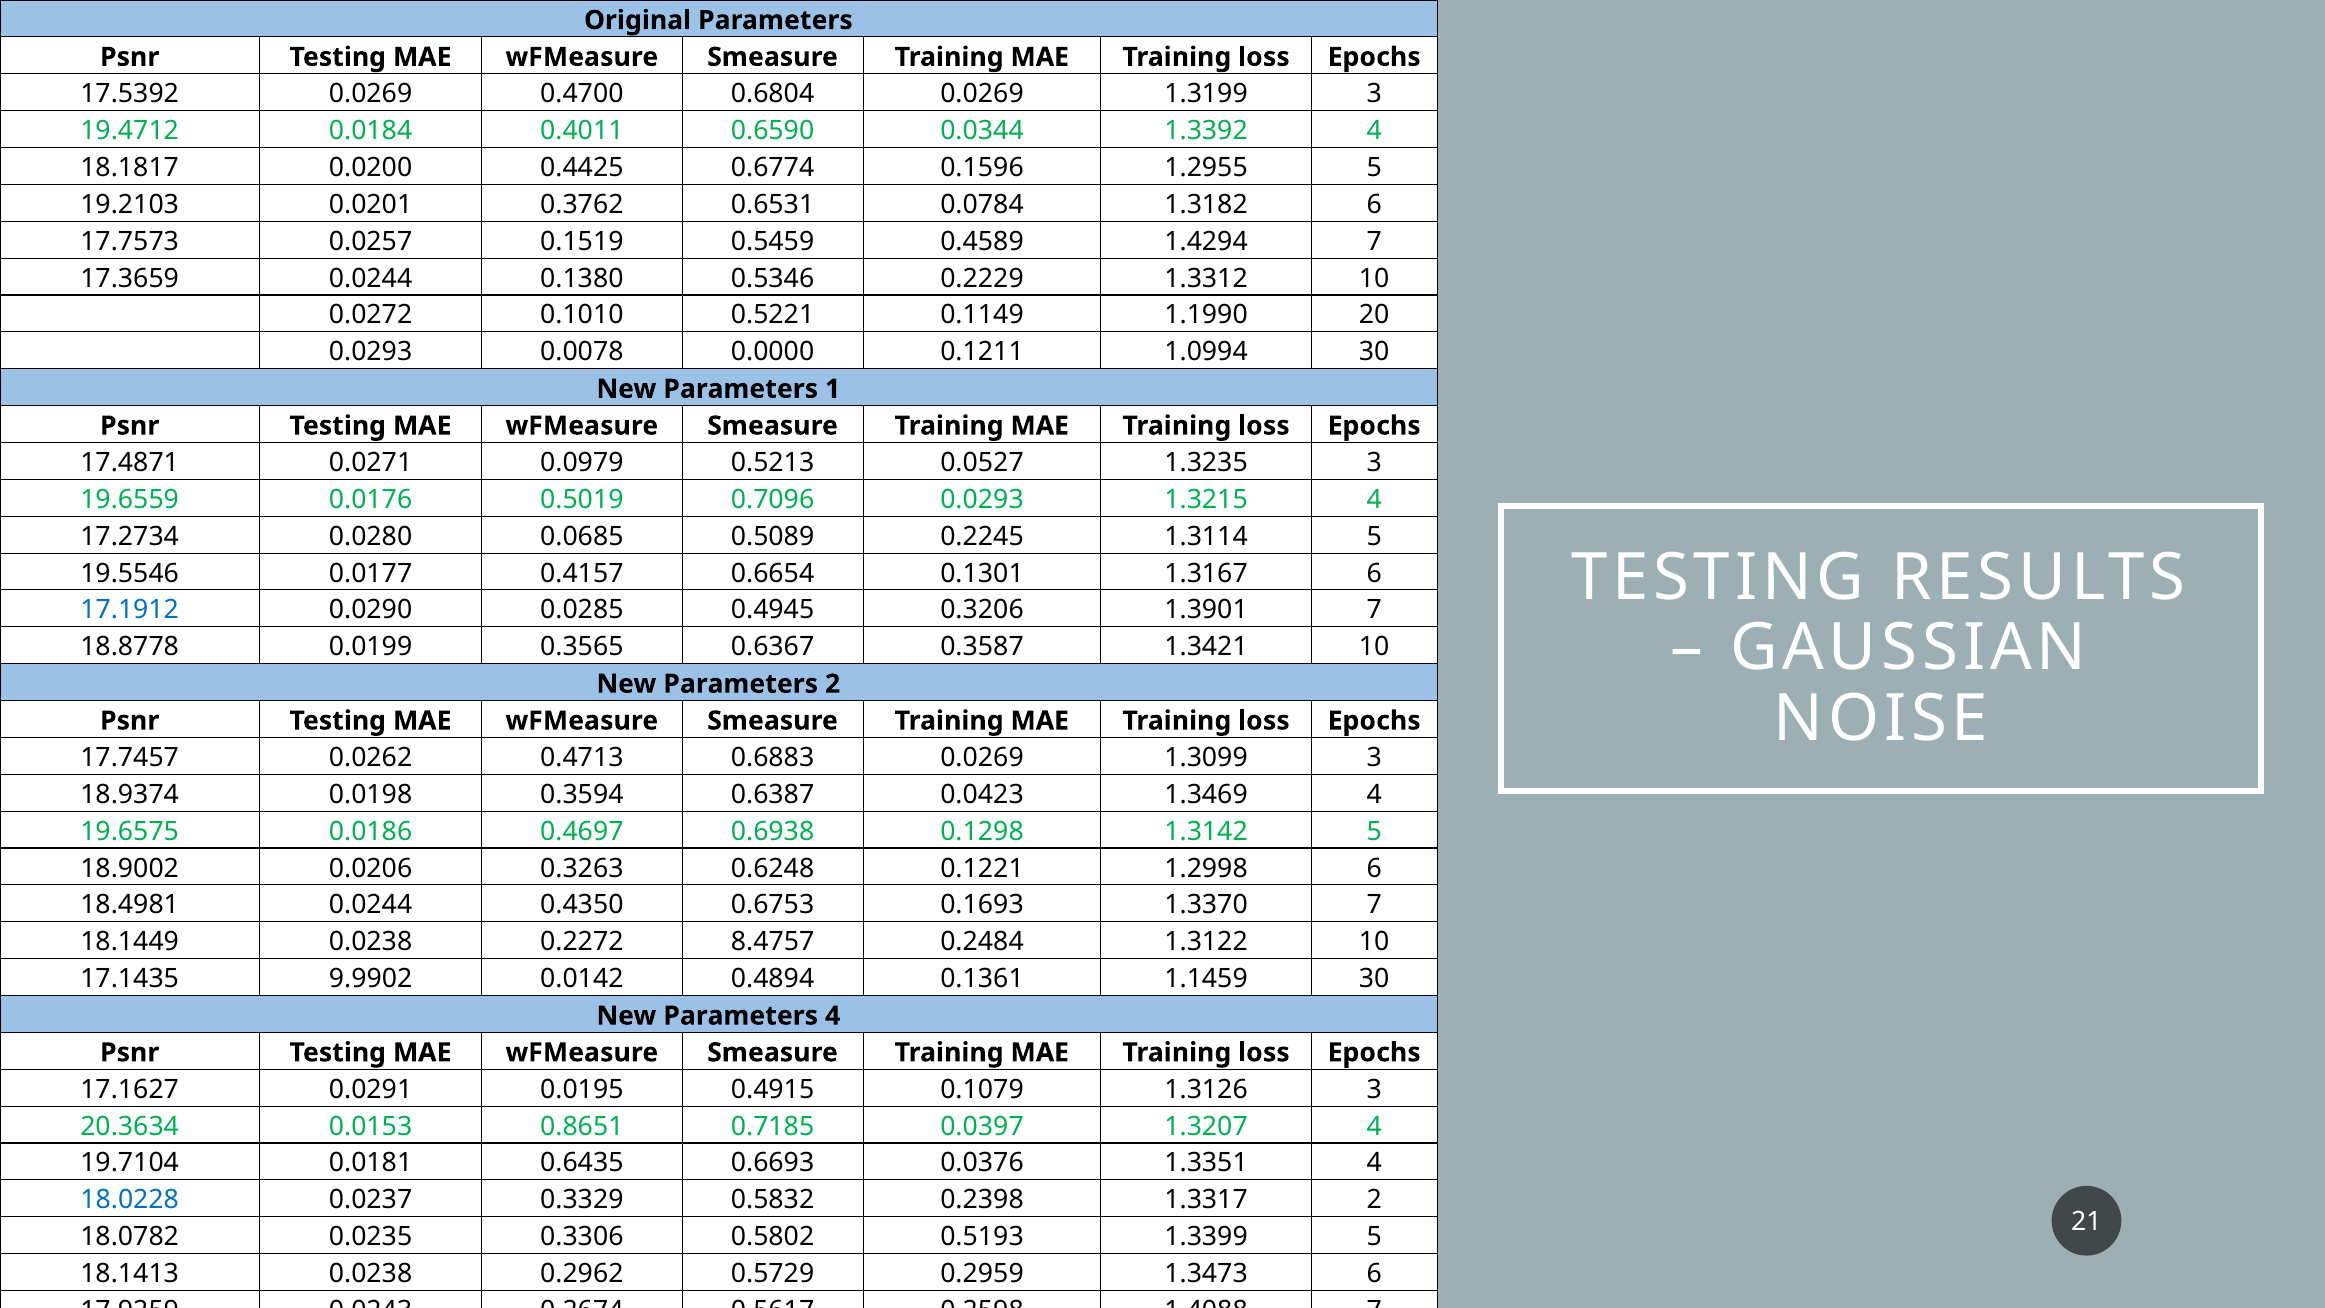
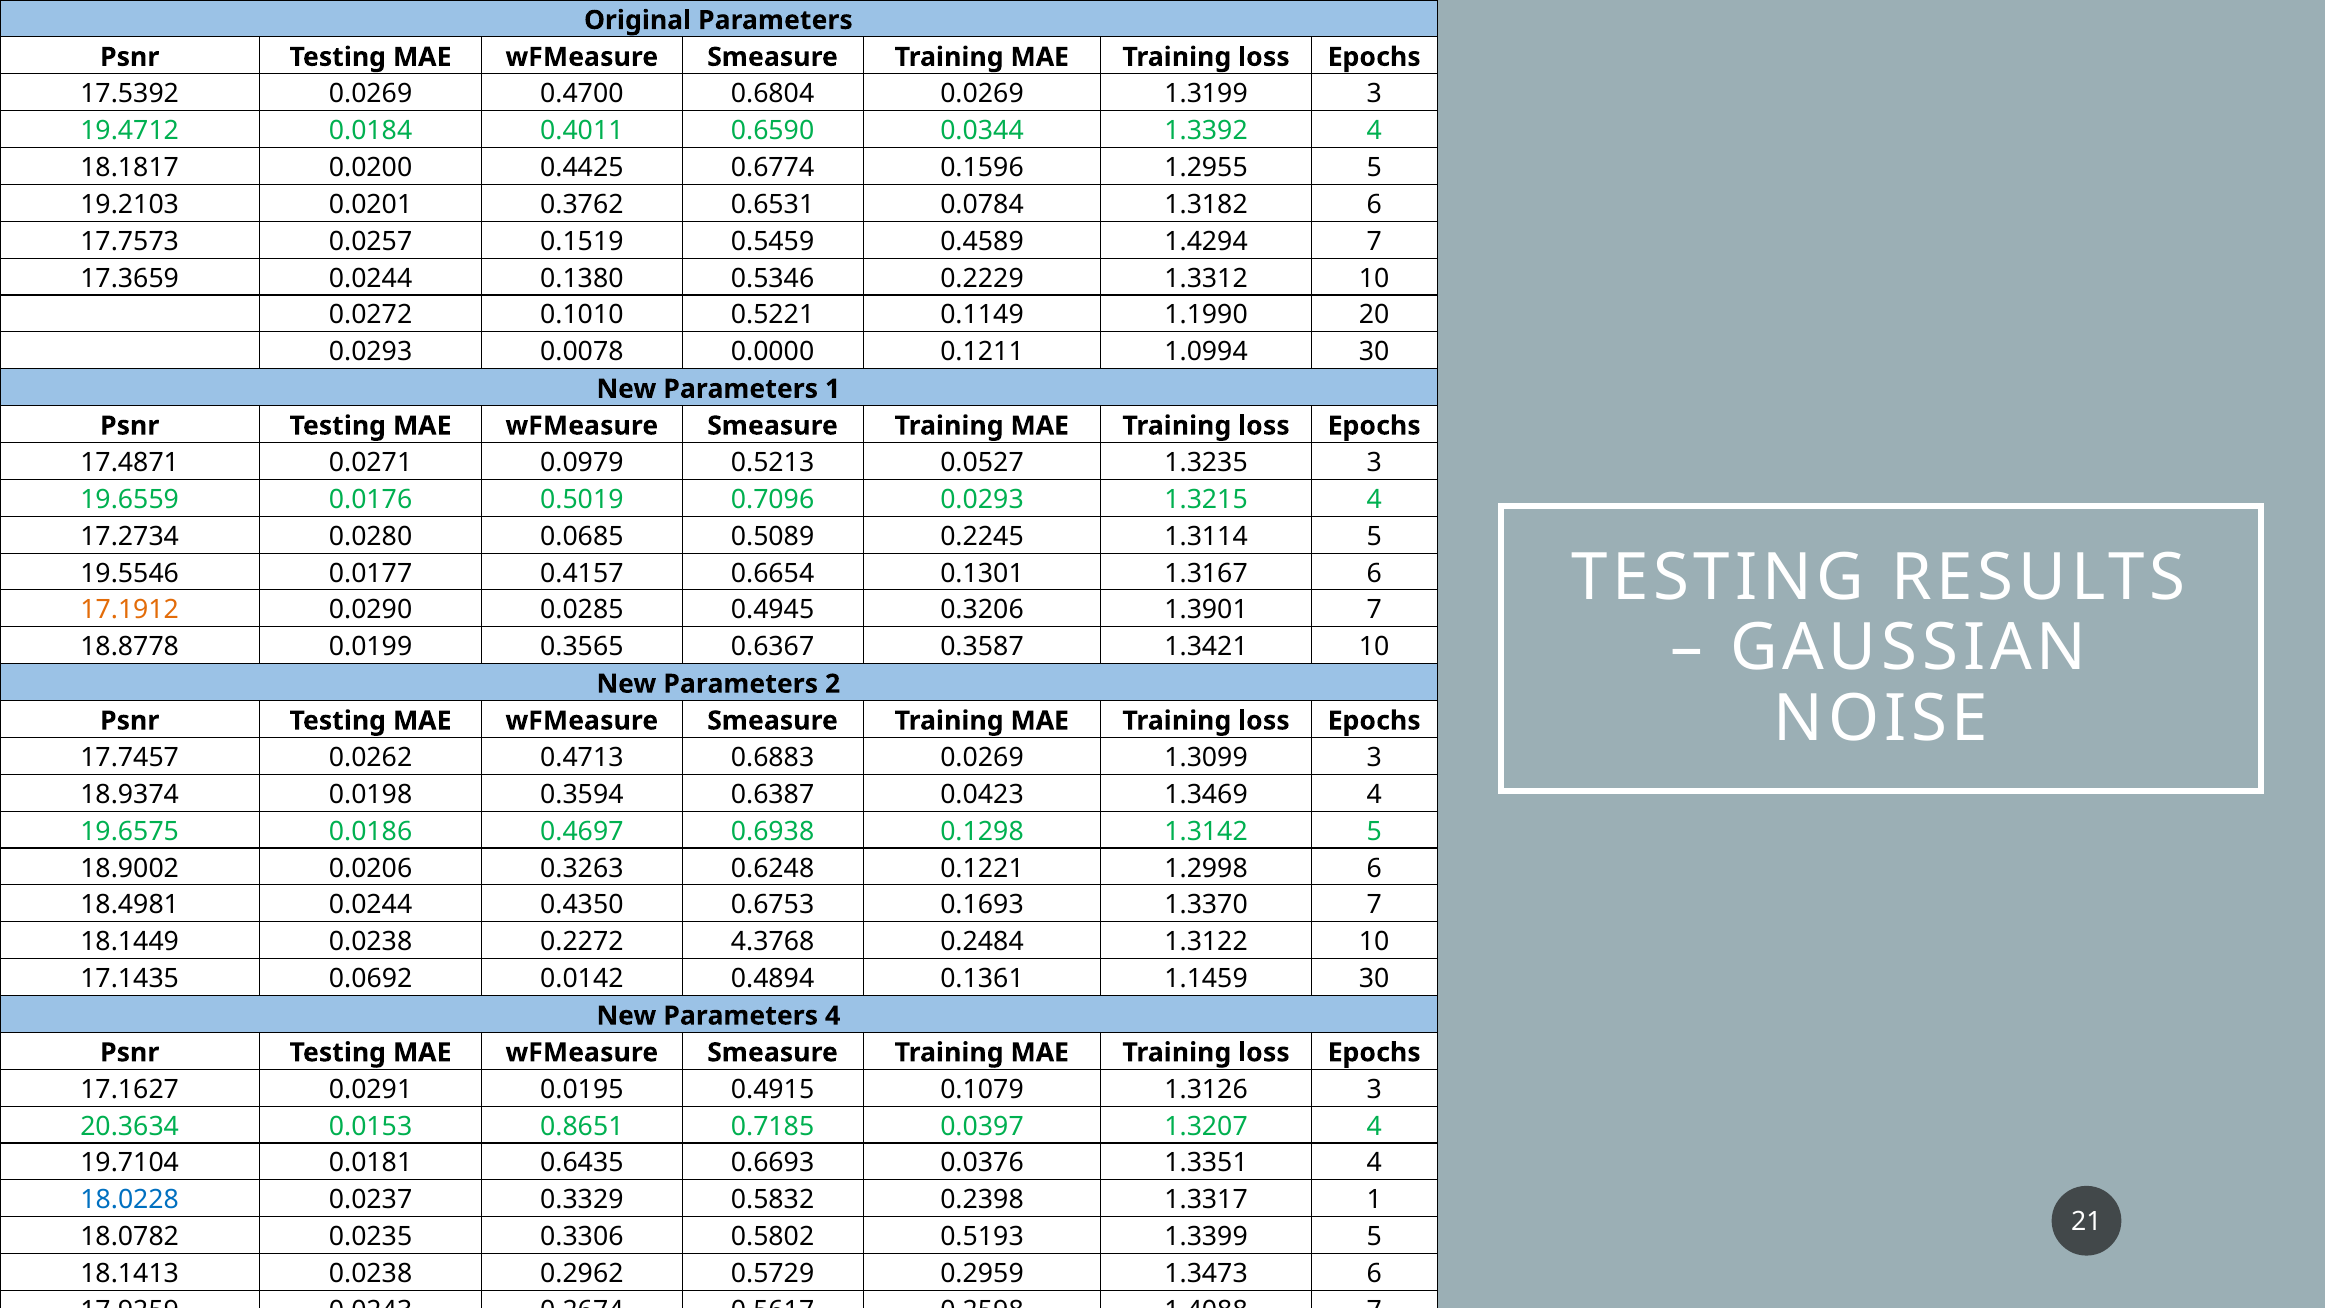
17.1912 colour: blue -> orange
8.4757: 8.4757 -> 4.3768
9.9902: 9.9902 -> 0.0692
1.3317 2: 2 -> 1
